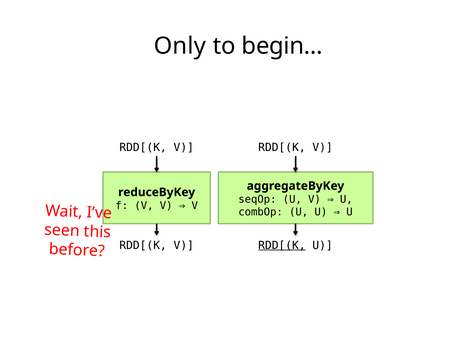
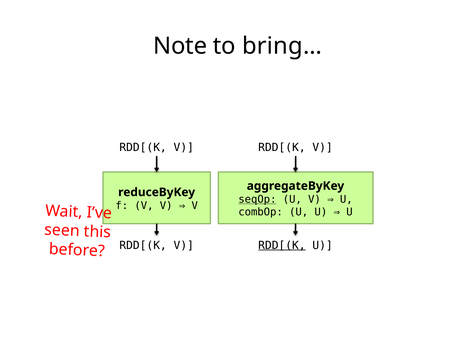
Only: Only -> Note
begin…: begin… -> bring…
seqOp underline: none -> present
